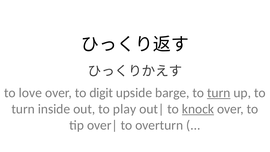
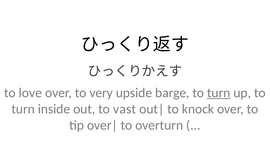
digit: digit -> very
play: play -> vast
knock underline: present -> none
